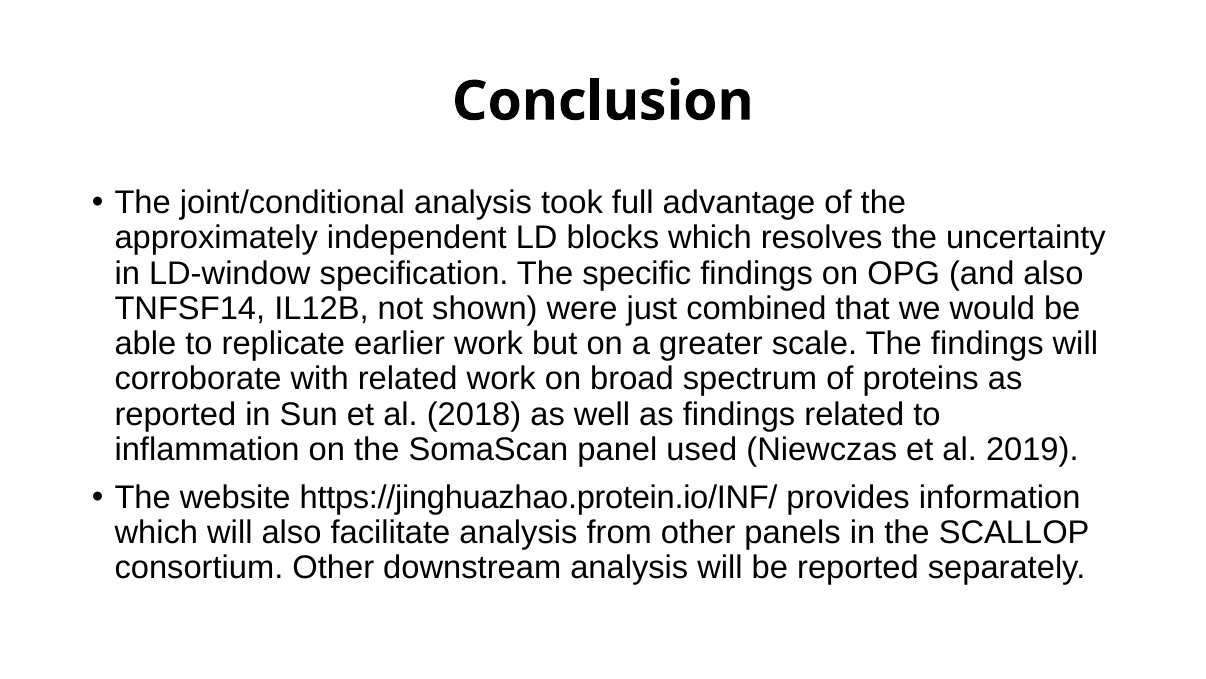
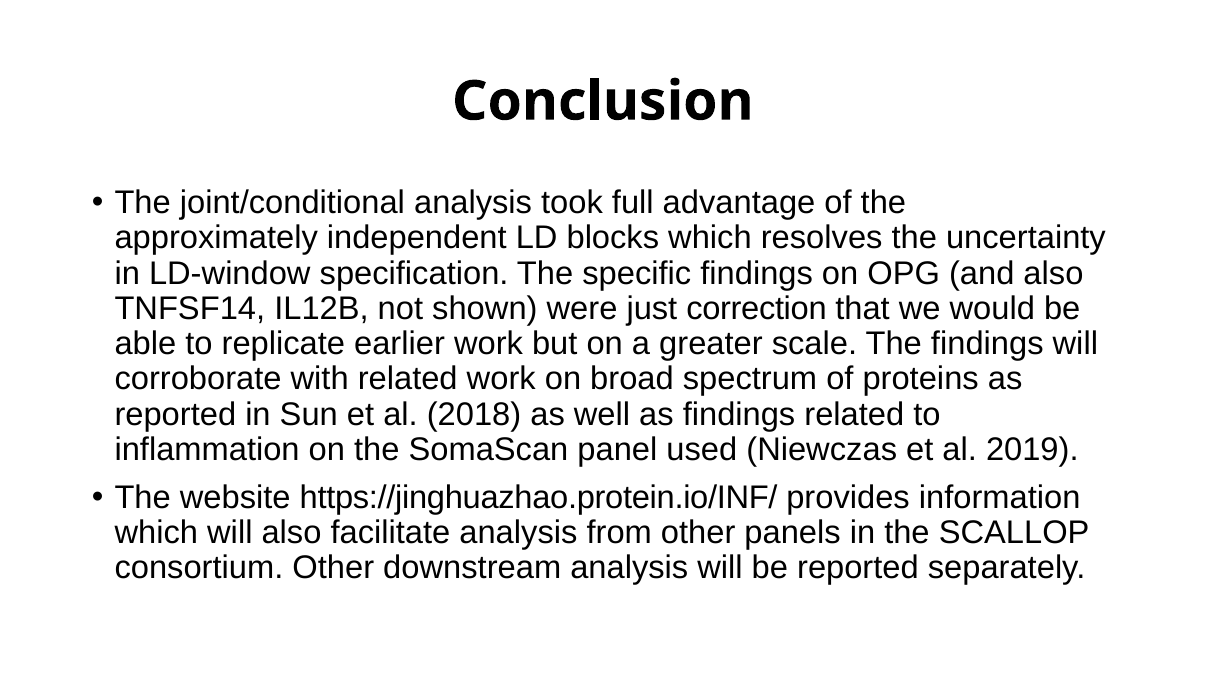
combined: combined -> correction
